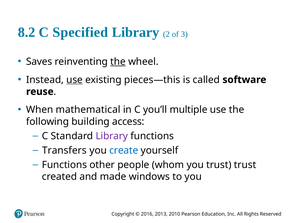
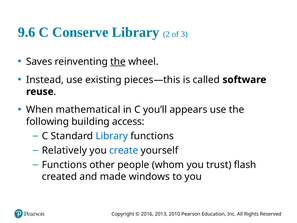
8.2: 8.2 -> 9.6
Specified: Specified -> Conserve
use at (75, 80) underline: present -> none
multiple: multiple -> appears
Library at (112, 136) colour: purple -> blue
Transfers: Transfers -> Relatively
trust trust: trust -> flash
